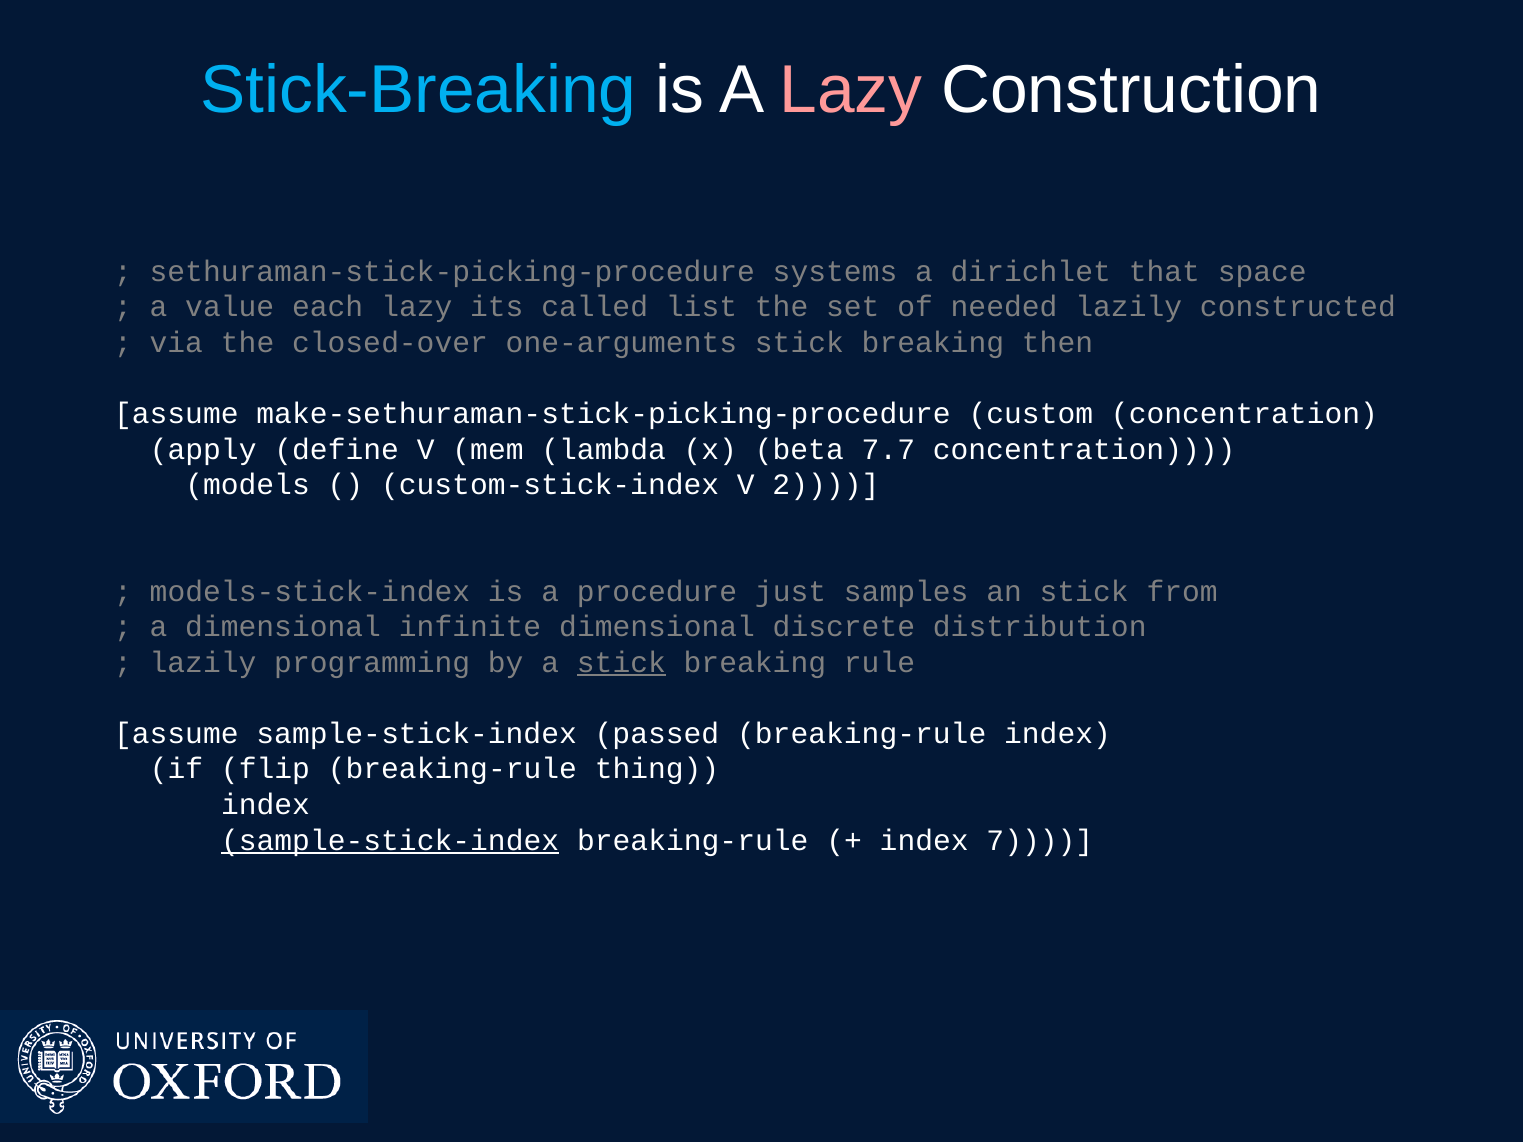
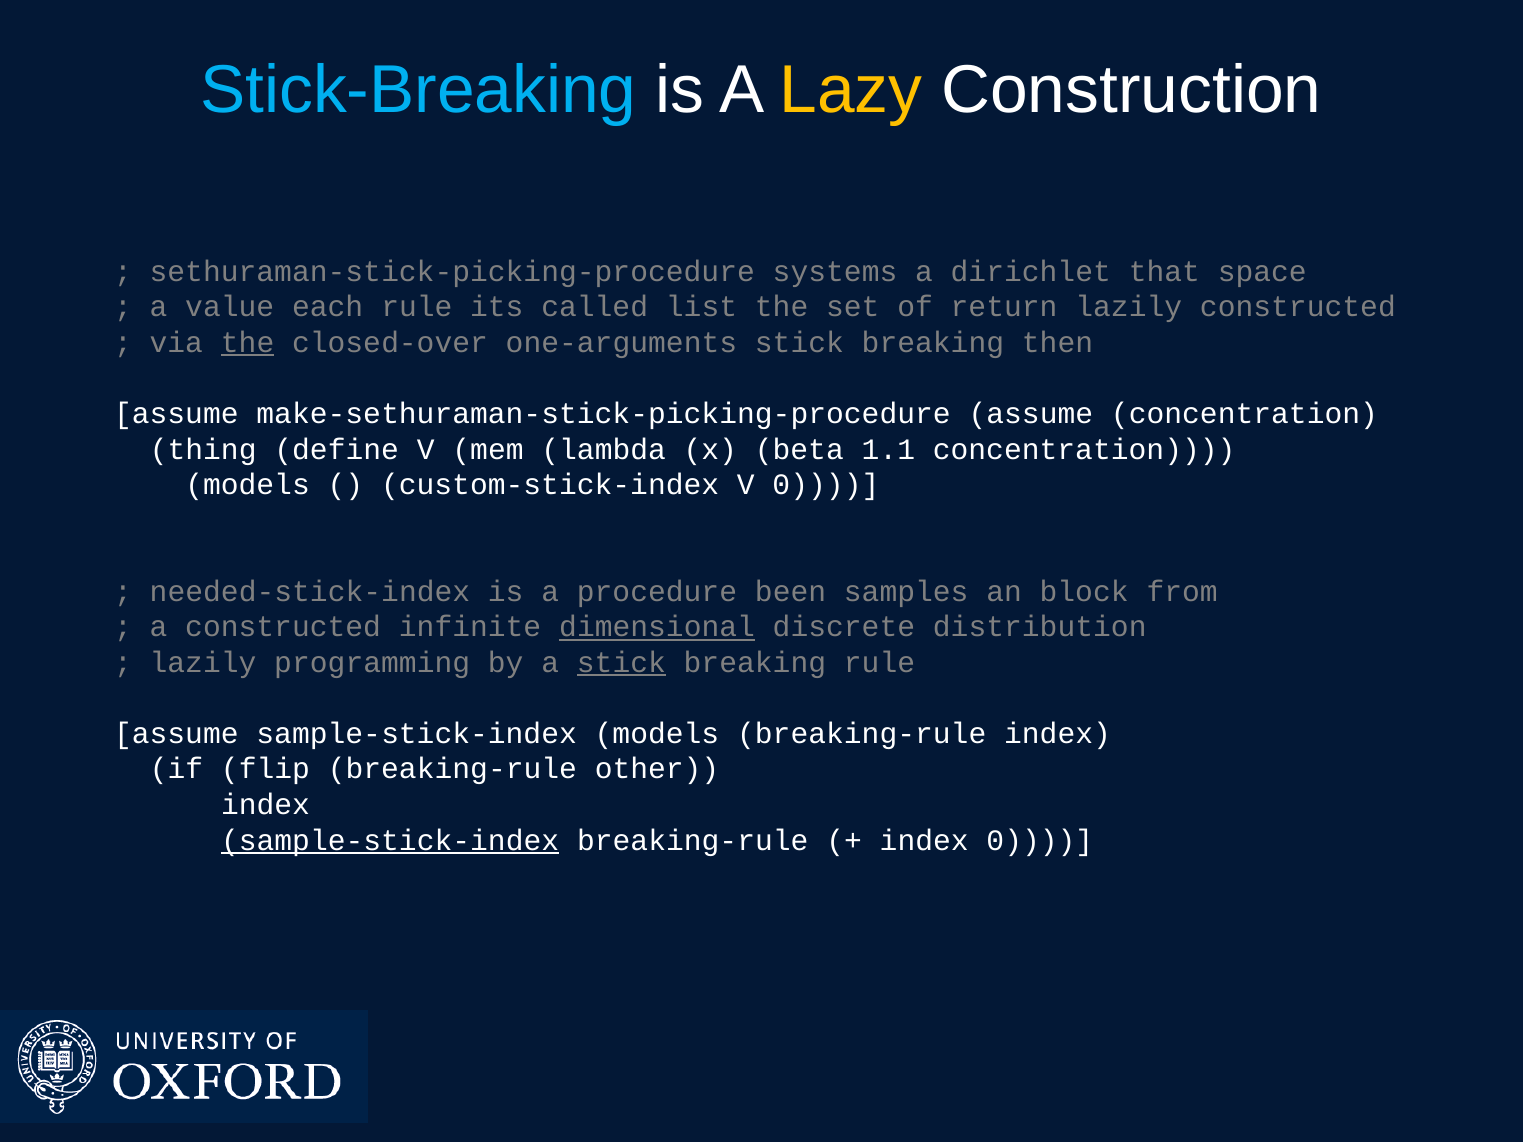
Lazy at (851, 90) colour: pink -> yellow
each lazy: lazy -> rule
needed: needed -> return
the at (248, 343) underline: none -> present
make-sethuraman-stick-picking-procedure custom: custom -> assume
apply: apply -> thing
7.7: 7.7 -> 1.1
V 2: 2 -> 0
models-stick-index: models-stick-index -> needed-stick-index
just: just -> been
an stick: stick -> block
a dimensional: dimensional -> constructed
dimensional at (657, 627) underline: none -> present
sample-stick-index passed: passed -> models
thing: thing -> other
index 7: 7 -> 0
